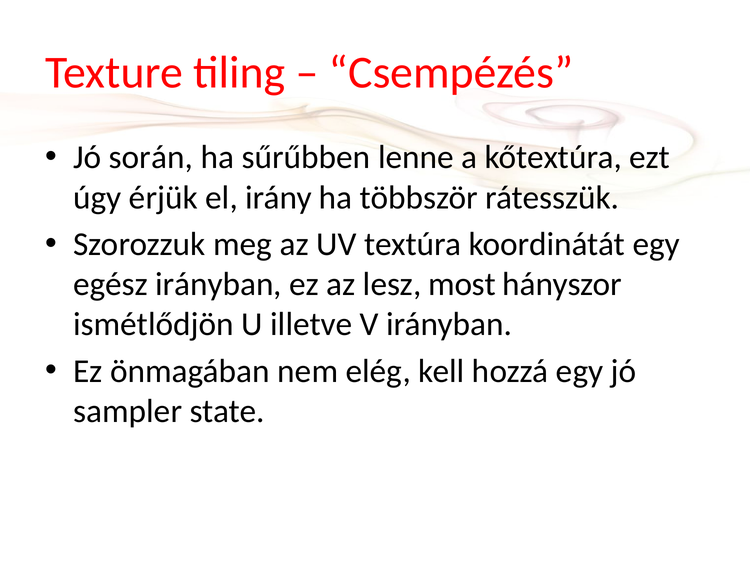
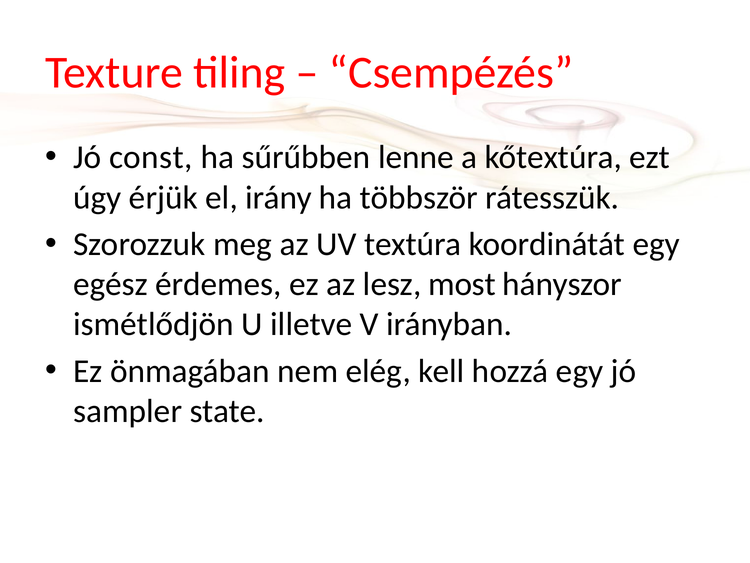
során: során -> const
egész irányban: irányban -> érdemes
